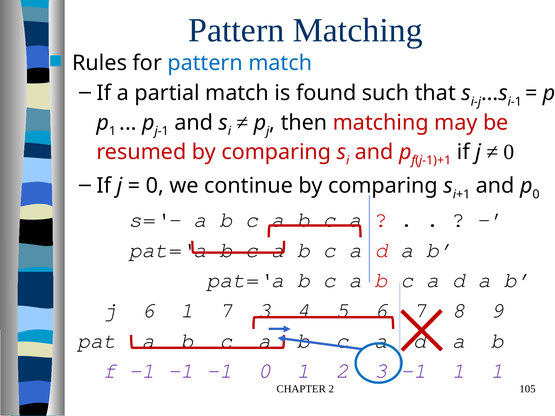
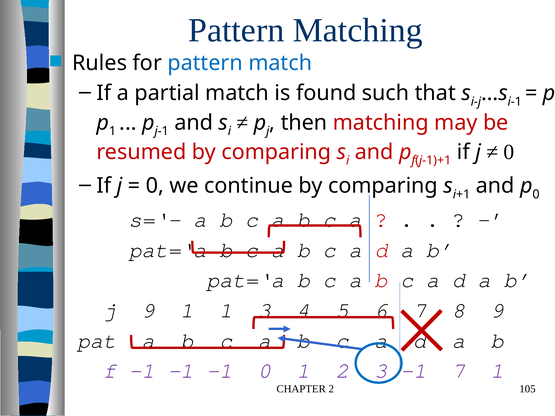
j 6: 6 -> 9
1 7: 7 -> 1
-1 1: 1 -> 7
